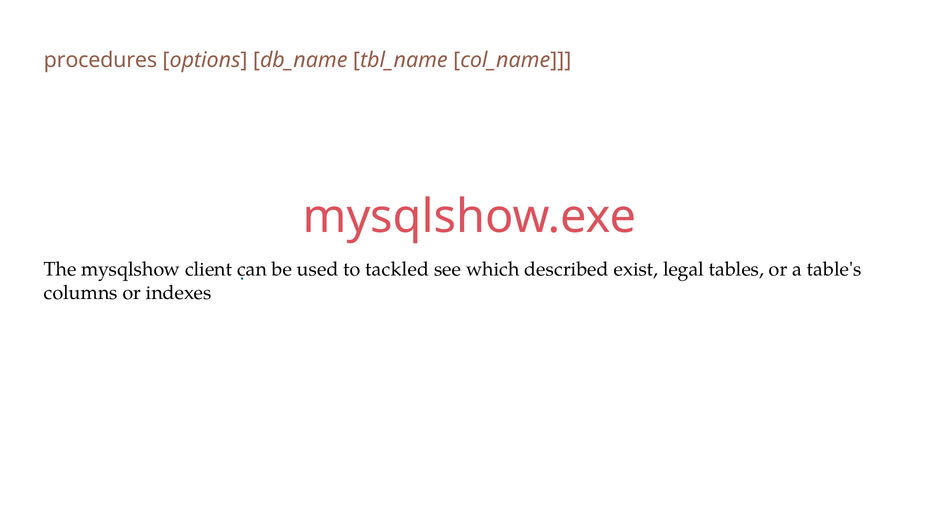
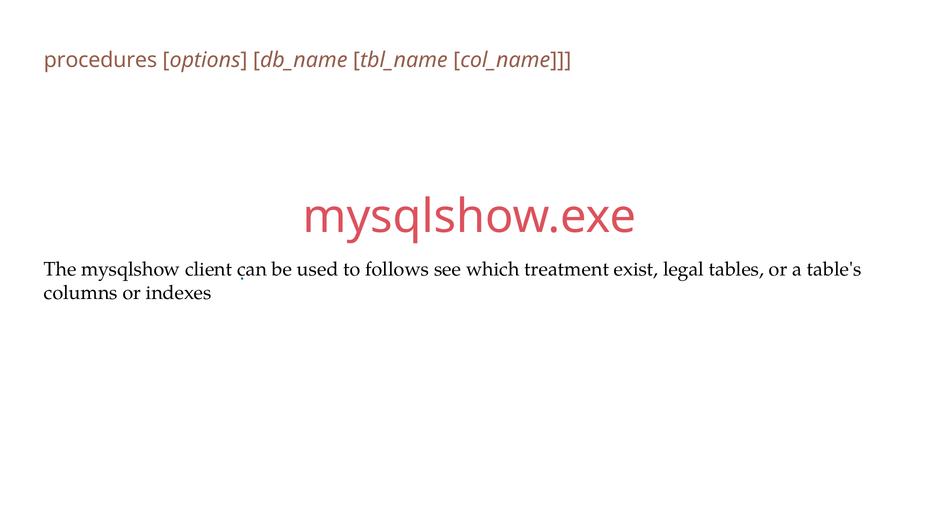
tackled: tackled -> follows
described: described -> treatment
